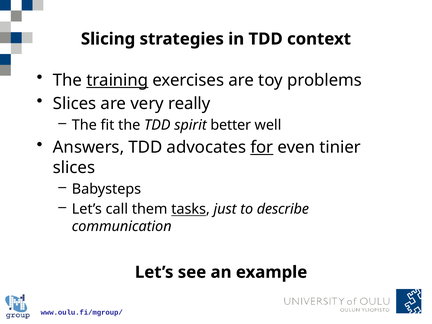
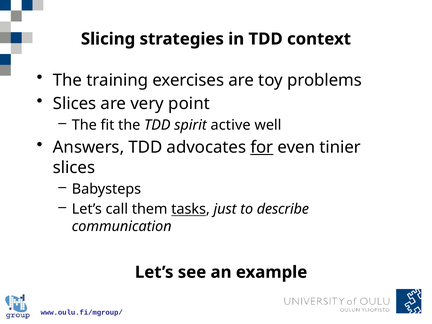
training underline: present -> none
really: really -> point
better: better -> active
